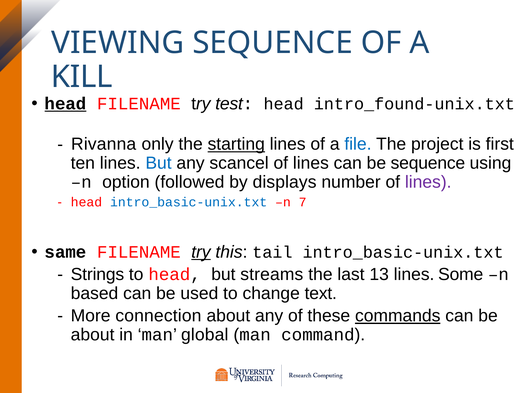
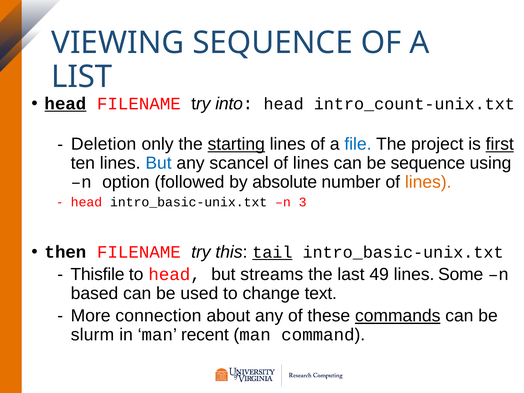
KILL: KILL -> LIST
test: test -> into
intro_found-unix.txt: intro_found-unix.txt -> intro_count-unix.txt
Rivanna: Rivanna -> Deletion
first underline: none -> present
displays: displays -> absolute
lines at (428, 182) colour: purple -> orange
intro_basic-unix.txt at (189, 202) colour: blue -> black
7: 7 -> 3
same: same -> then
try at (201, 252) underline: present -> none
tail underline: none -> present
Strings: Strings -> Thisfile
13: 13 -> 49
about at (93, 335): about -> slurm
global: global -> recent
